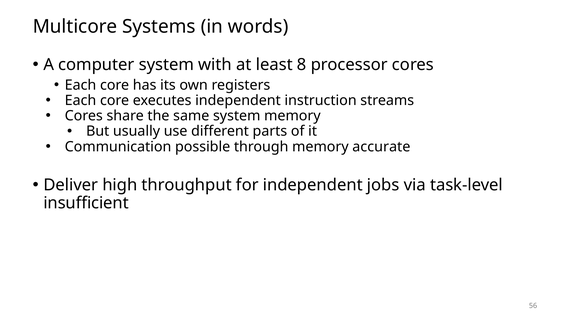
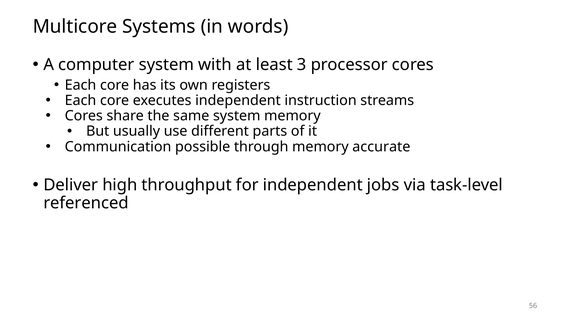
8: 8 -> 3
insufficient: insufficient -> referenced
